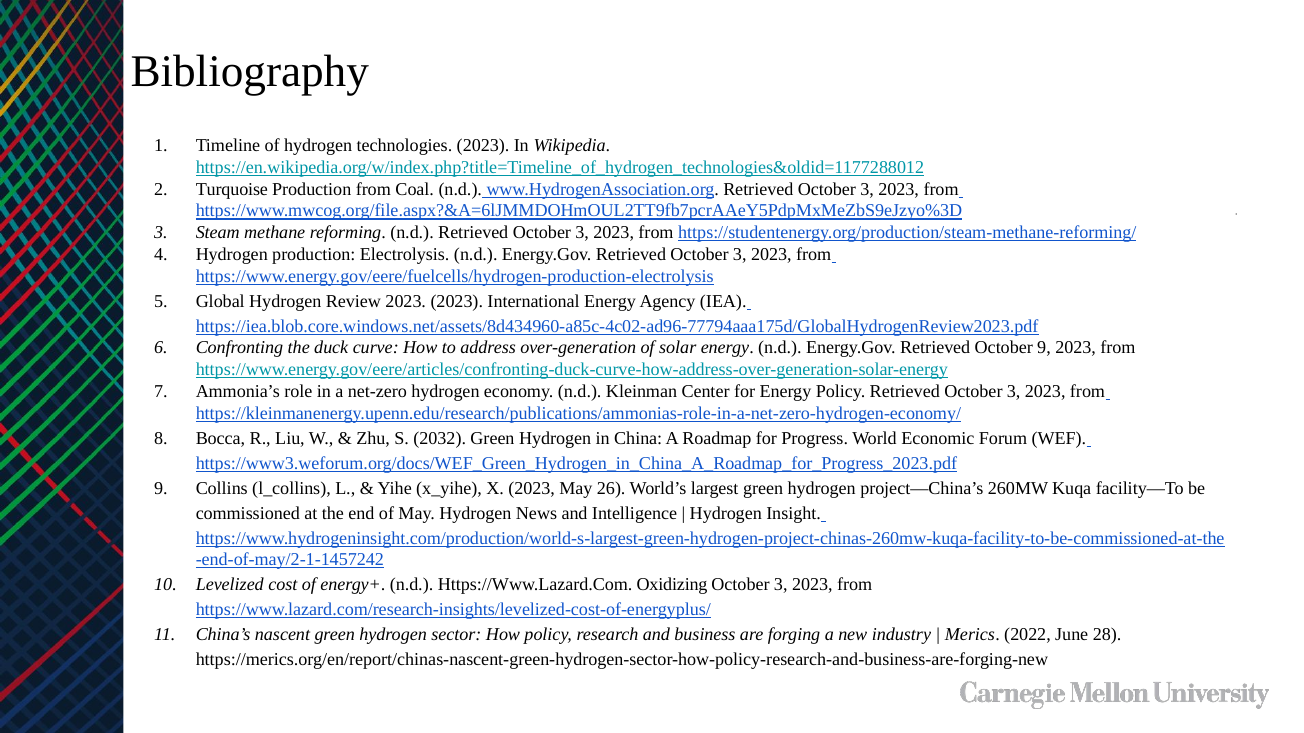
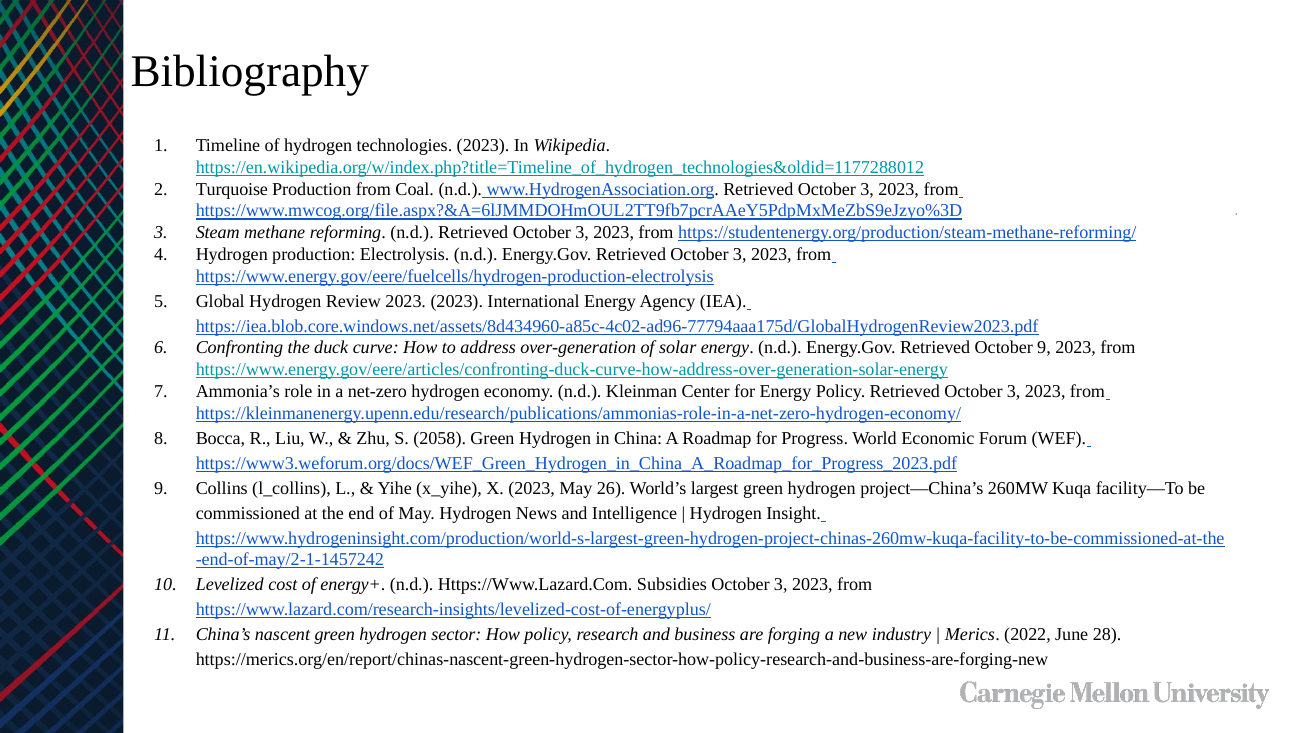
2032: 2032 -> 2058
Oxidizing: Oxidizing -> Subsidies
